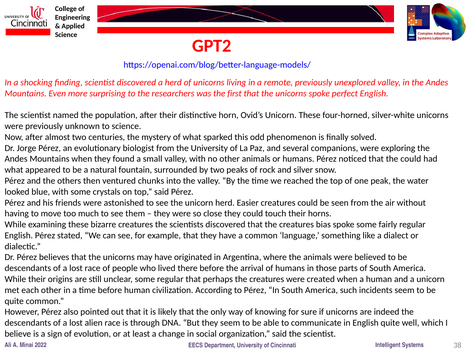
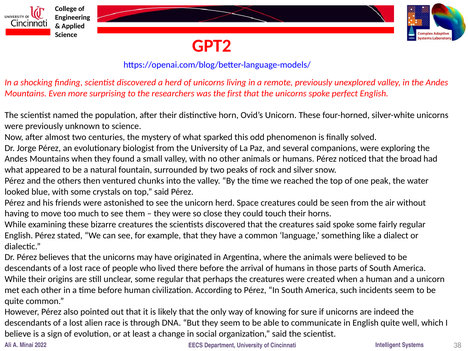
the could: could -> broad
Easier: Easier -> Space
creatures bias: bias -> said
